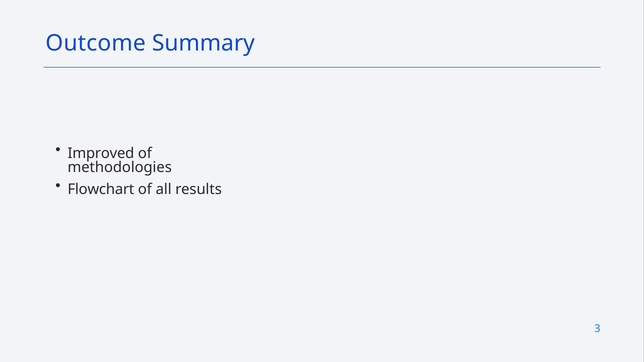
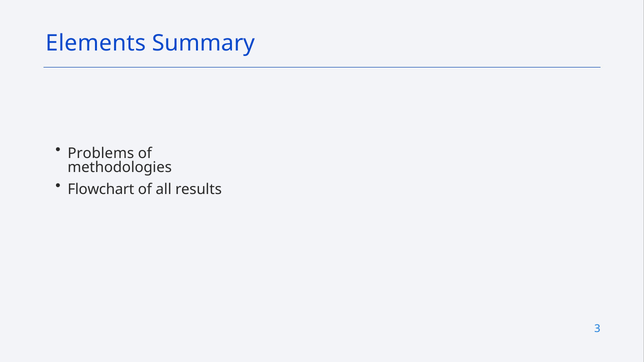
Outcome: Outcome -> Elements
Improved: Improved -> Problems
